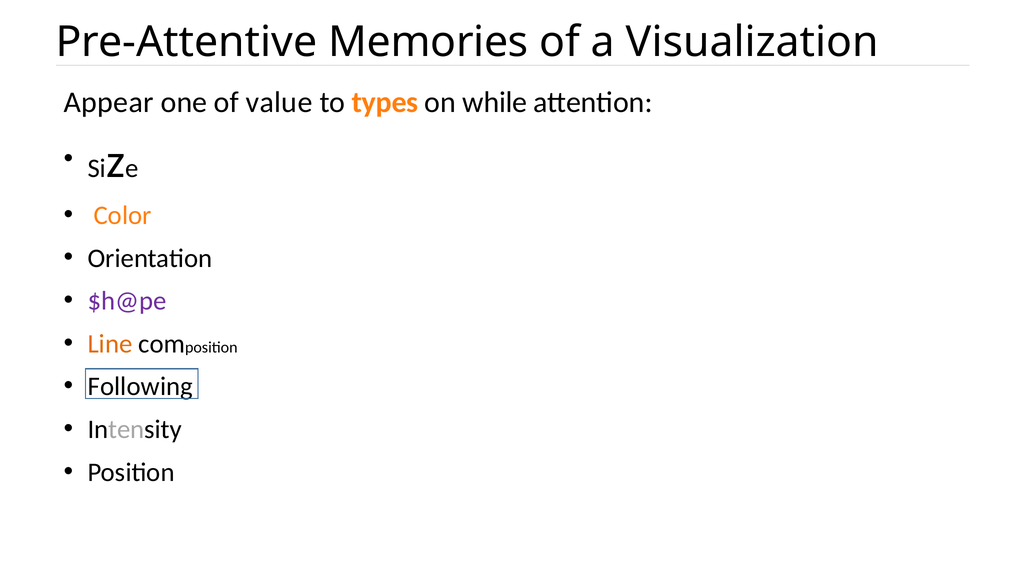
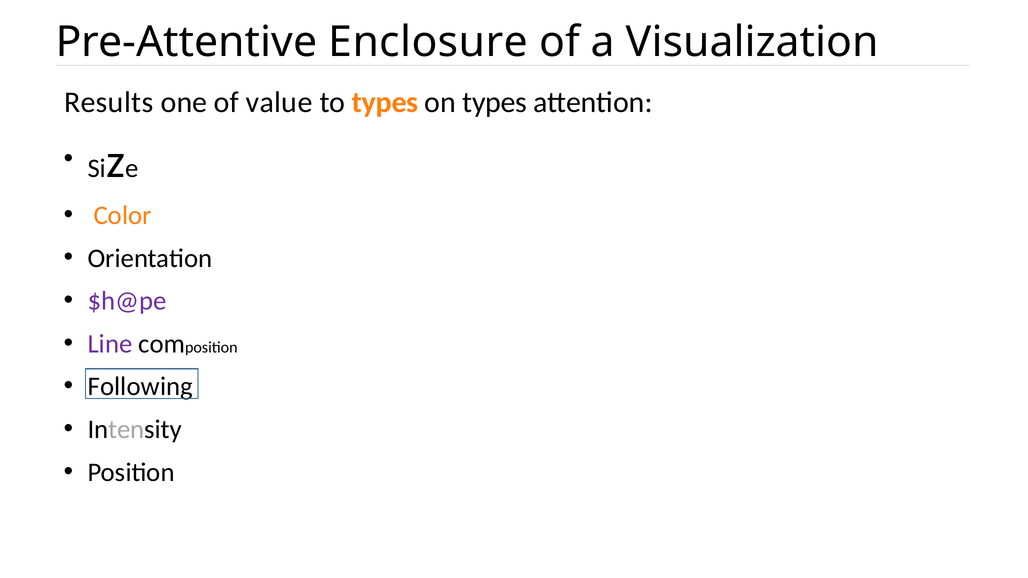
Memories: Memories -> Enclosure
Appear: Appear -> Results
on while: while -> types
Line colour: orange -> purple
